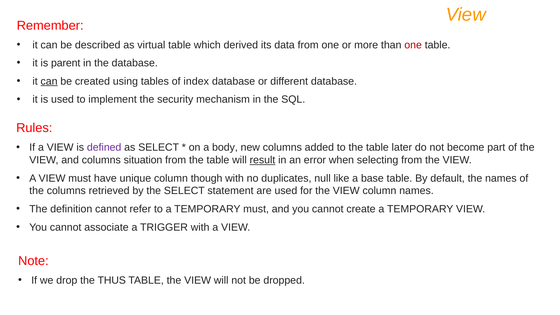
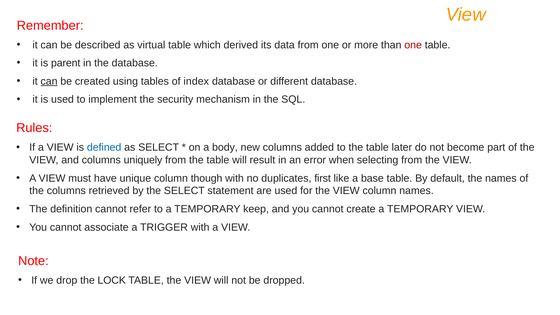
defined colour: purple -> blue
situation: situation -> uniquely
result underline: present -> none
null: null -> first
TEMPORARY must: must -> keep
THUS: THUS -> LOCK
